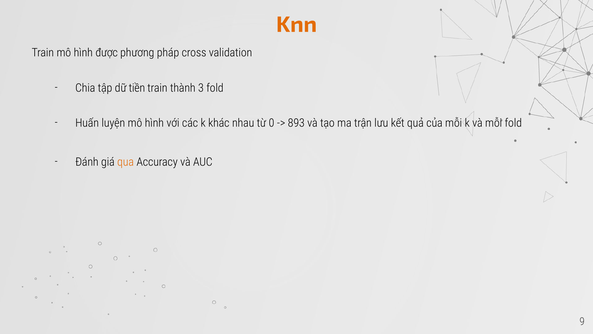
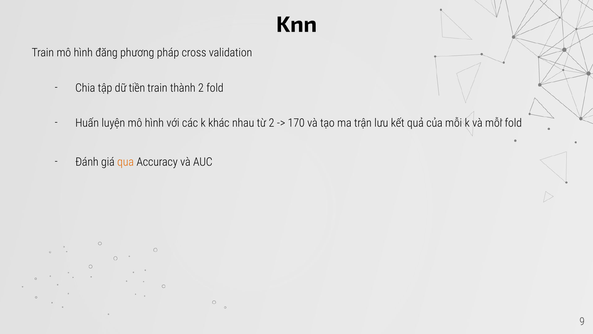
Knn colour: orange -> black
được: được -> đăng
thành 3: 3 -> 2
từ 0: 0 -> 2
893: 893 -> 170
